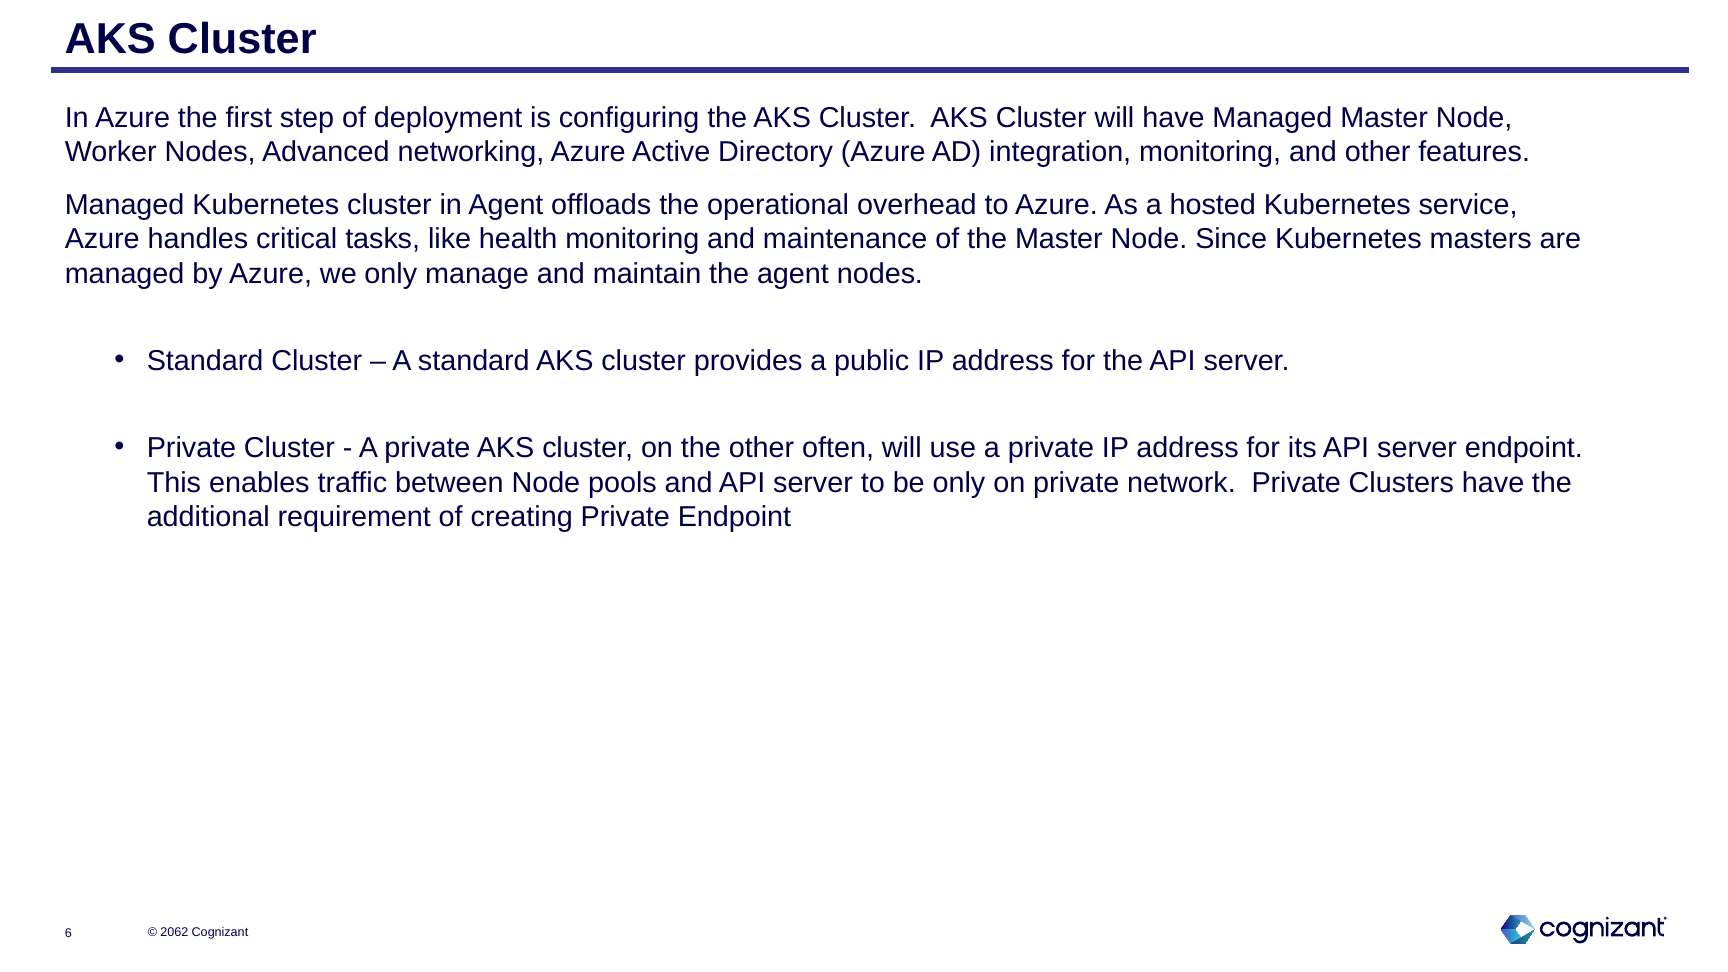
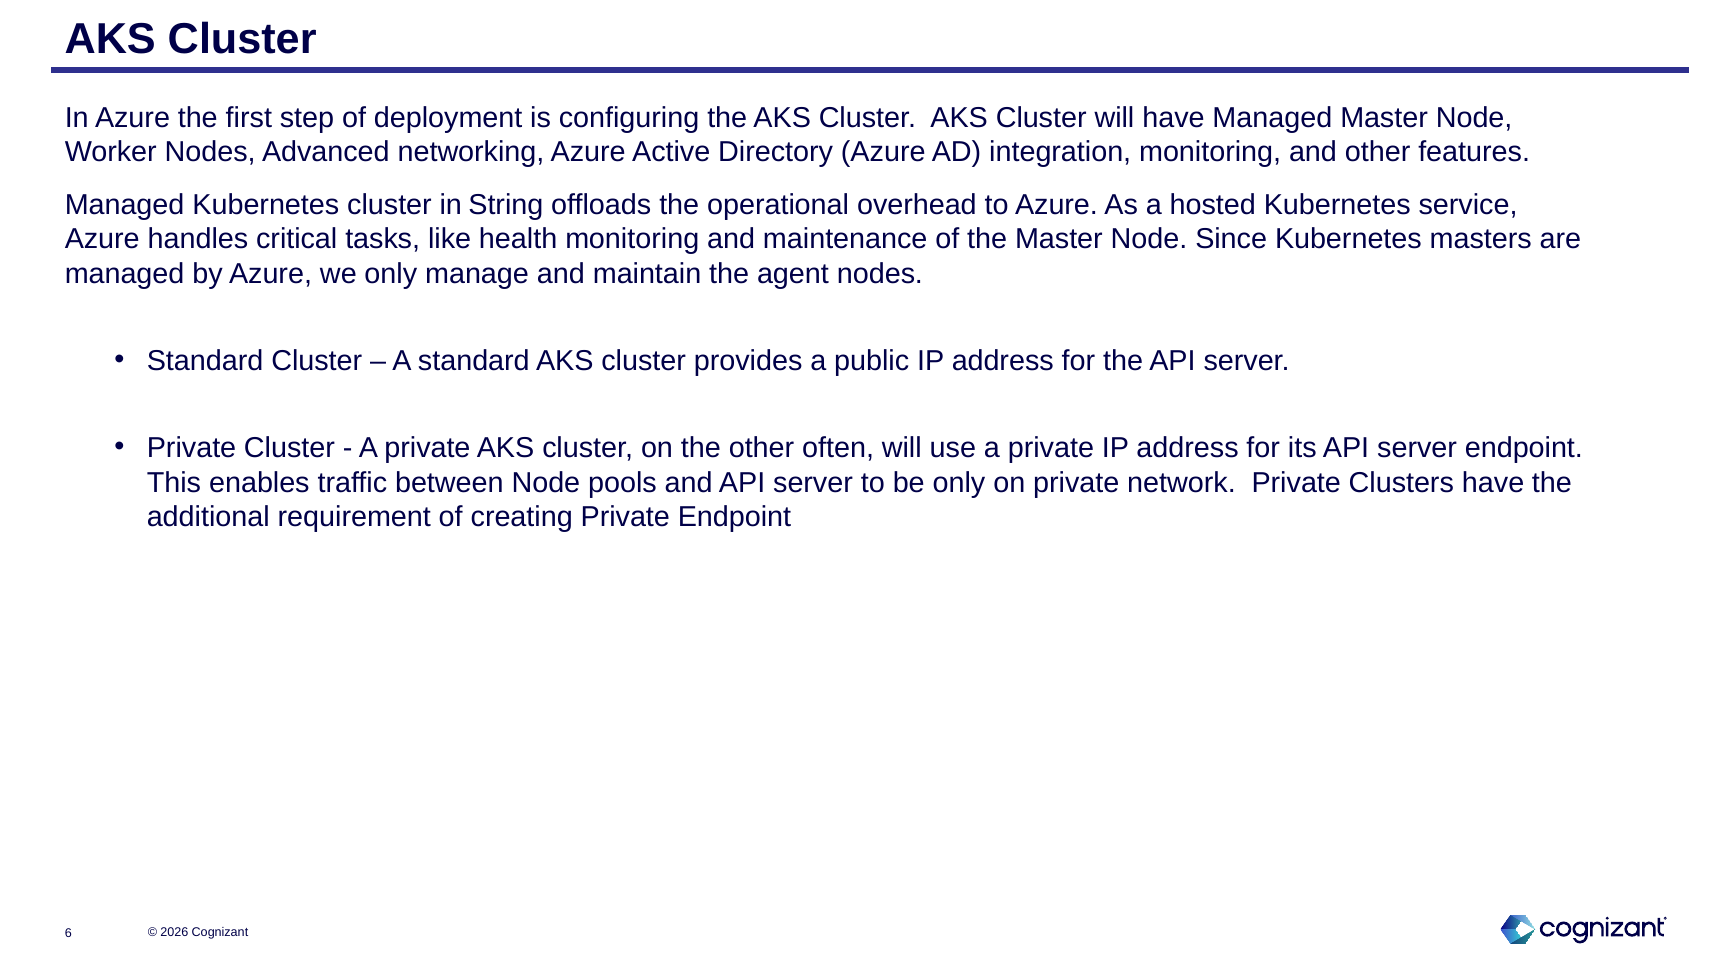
in Agent: Agent -> String
2062: 2062 -> 2026
